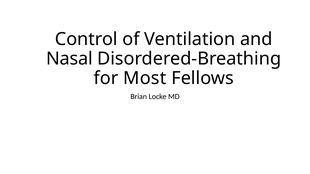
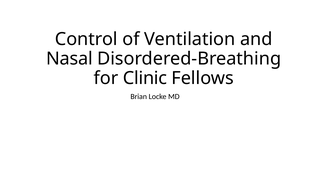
Most: Most -> Clinic
